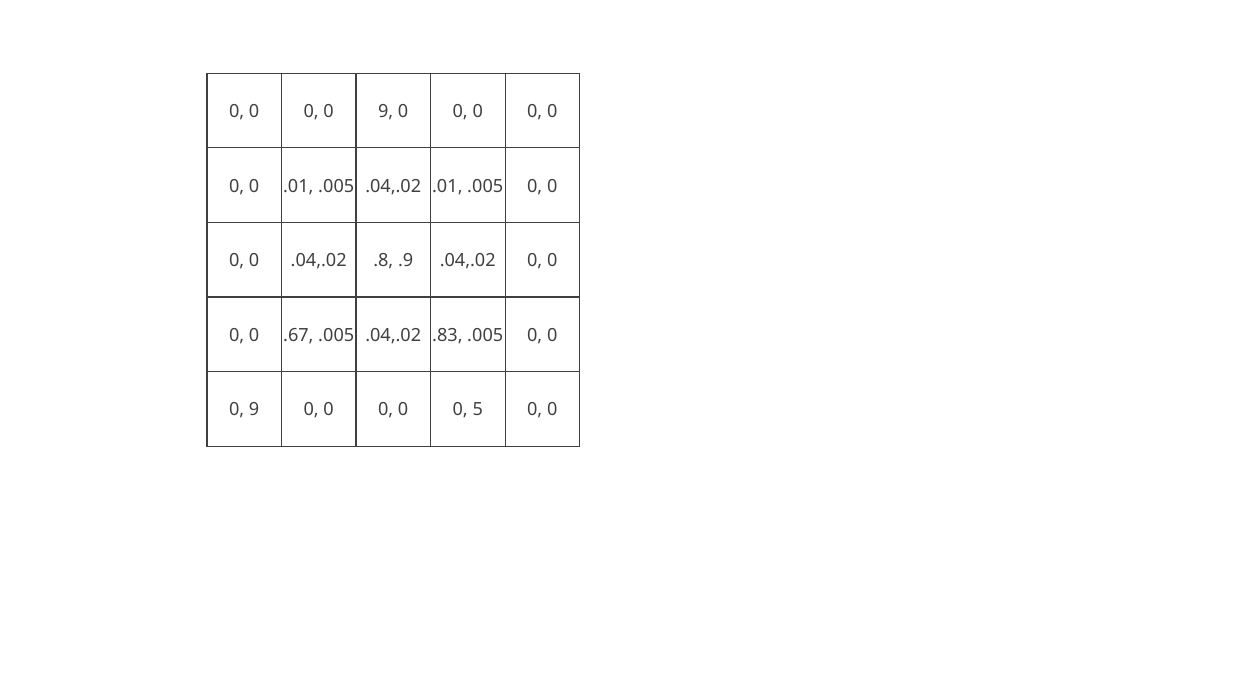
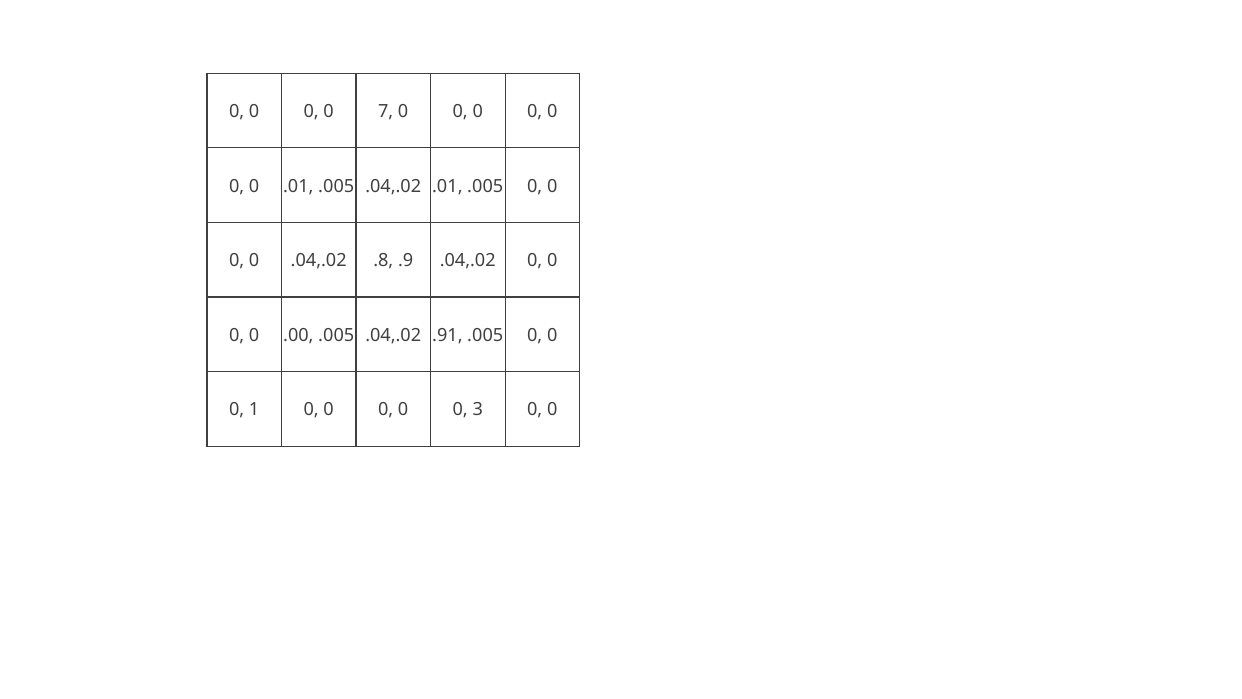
9 at (386, 112): 9 -> 7
.67: .67 -> .00
.83: .83 -> .91
9 at (254, 410): 9 -> 1
5: 5 -> 3
